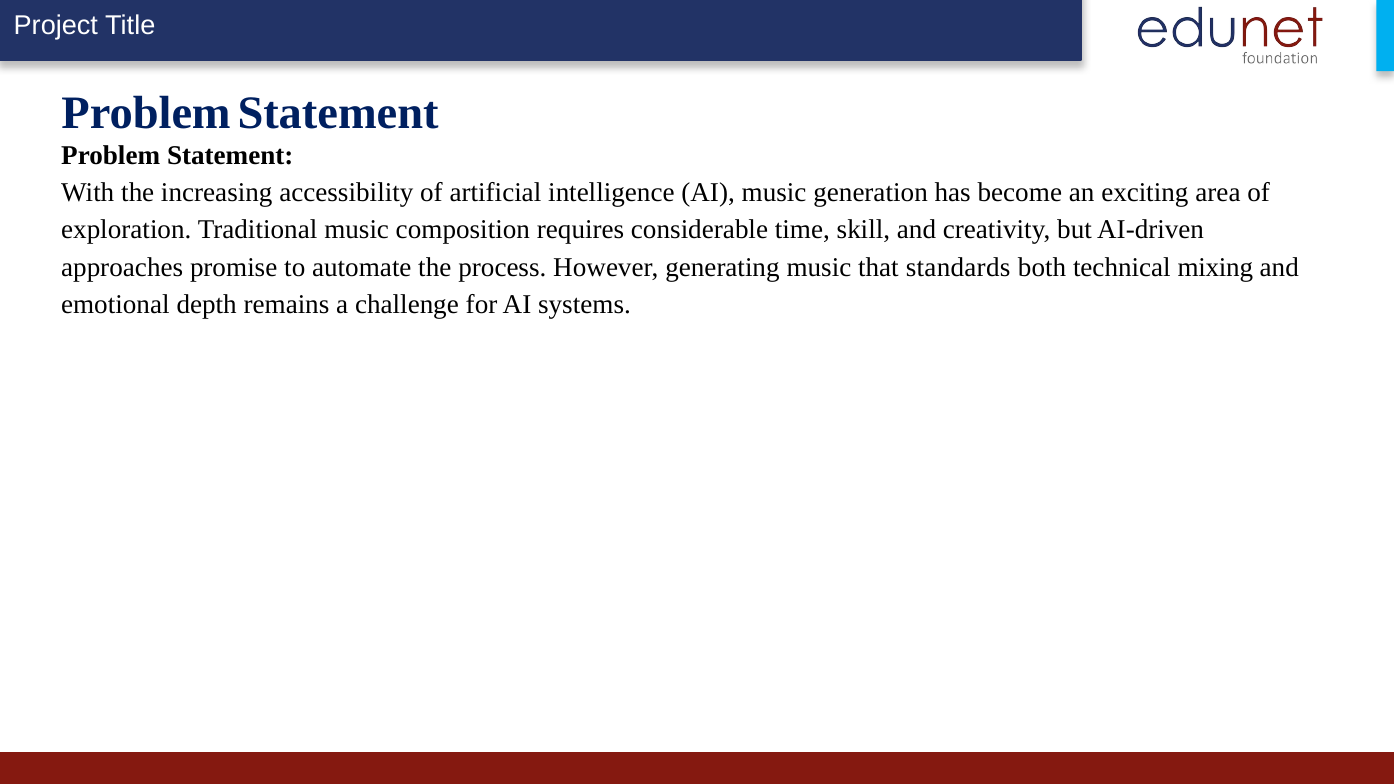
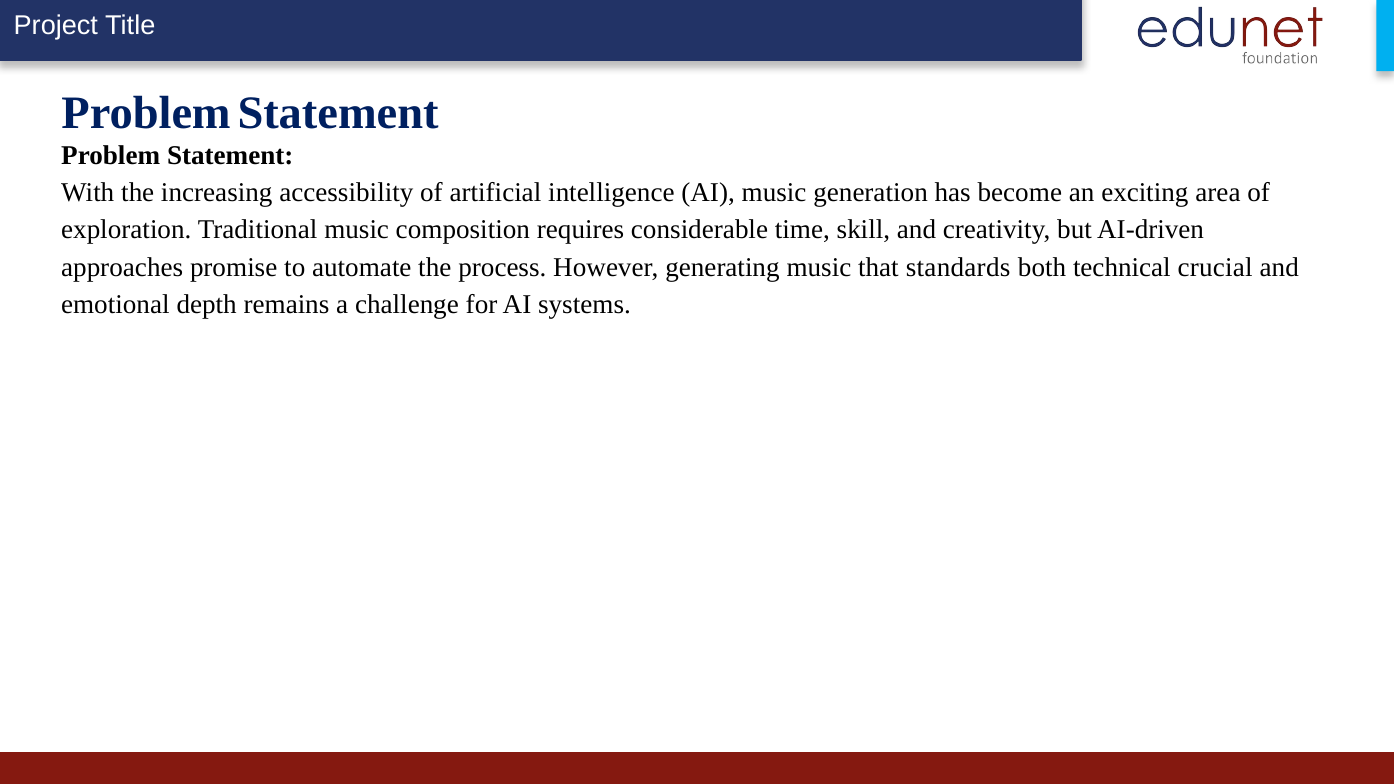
mixing: mixing -> crucial
